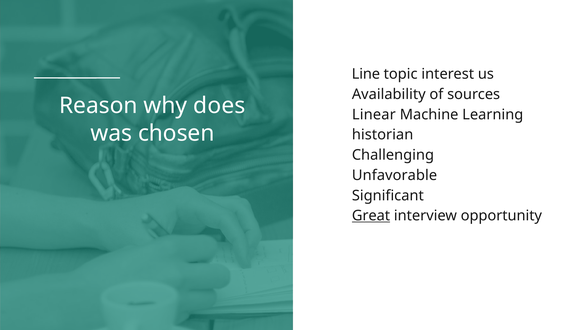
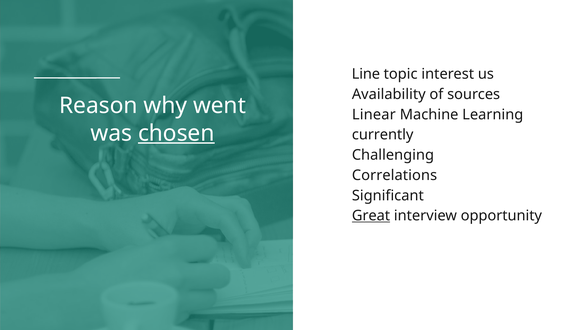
does: does -> went
chosen underline: none -> present
historian: historian -> currently
Unfavorable: Unfavorable -> Correlations
